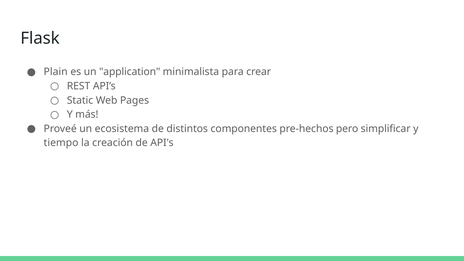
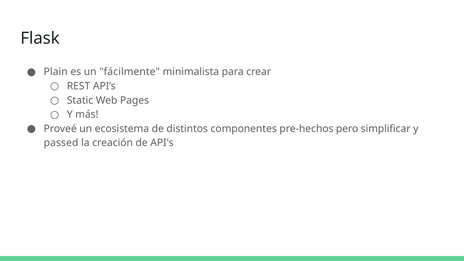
application: application -> fácilmente
tiempo: tiempo -> passed
